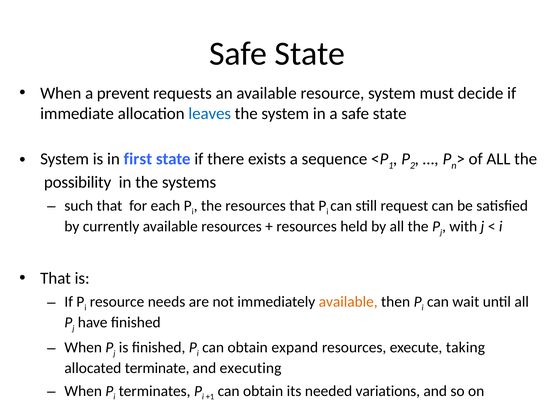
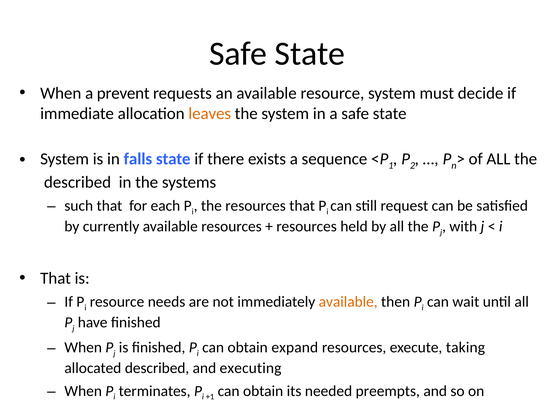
leaves colour: blue -> orange
first: first -> falls
possibility at (78, 182): possibility -> described
allocated terminate: terminate -> described
variations: variations -> preempts
